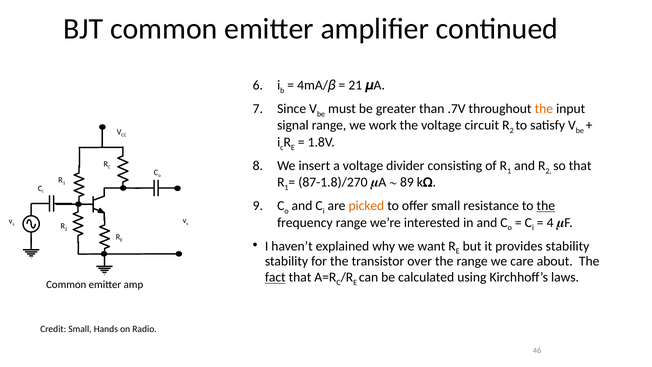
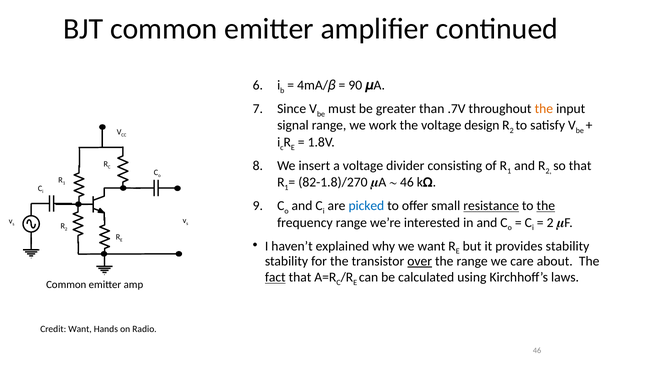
21: 21 -> 90
circuit: circuit -> design
87-1.8)/270: 87-1.8)/270 -> 82-1.8)/270
A 89: 89 -> 46
picked colour: orange -> blue
resistance underline: none -> present
4 at (550, 222): 4 -> 2
over underline: none -> present
Credit Small: Small -> Want
